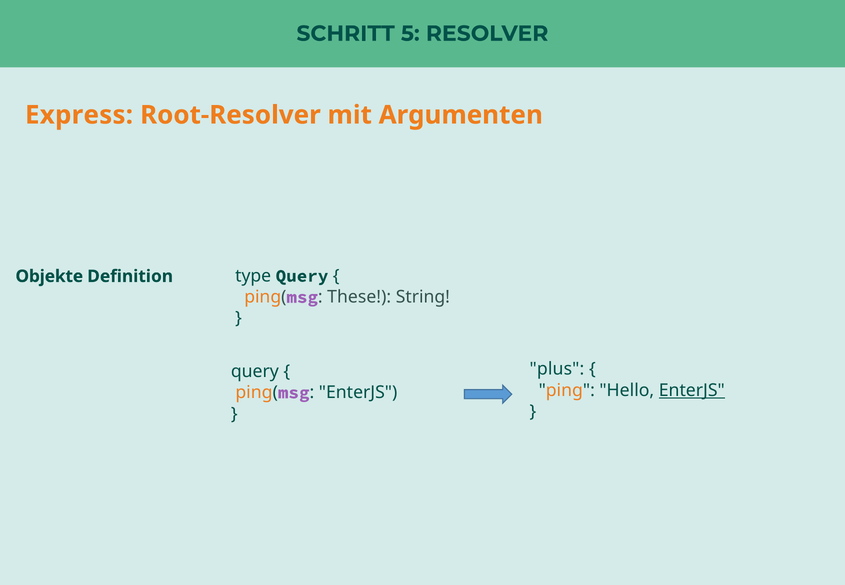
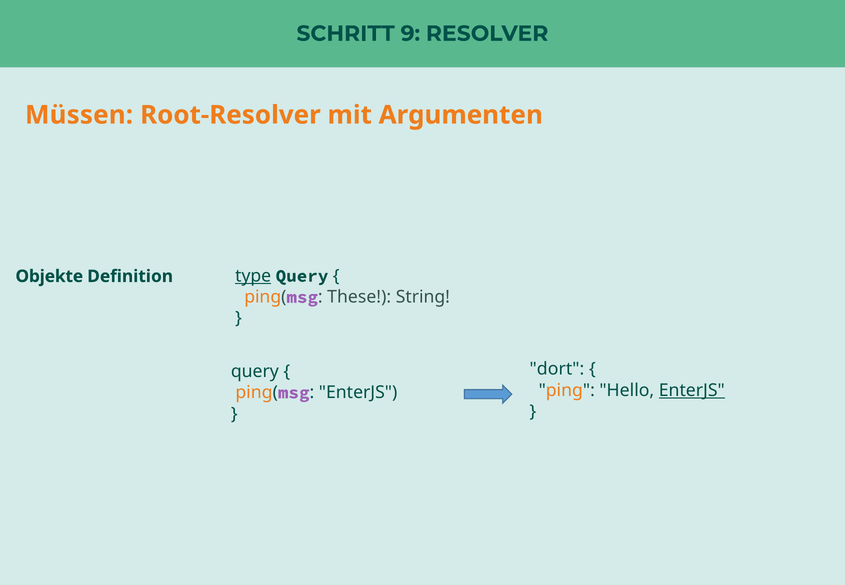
5: 5 -> 9
Express: Express -> Müssen
type underline: none -> present
plus: plus -> dort
